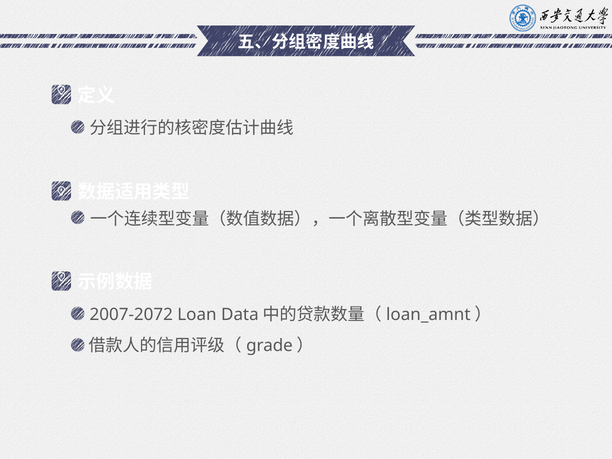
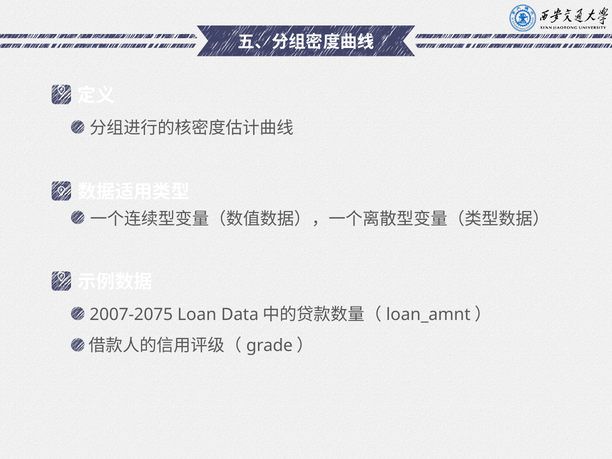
2007-2072: 2007-2072 -> 2007-2075
